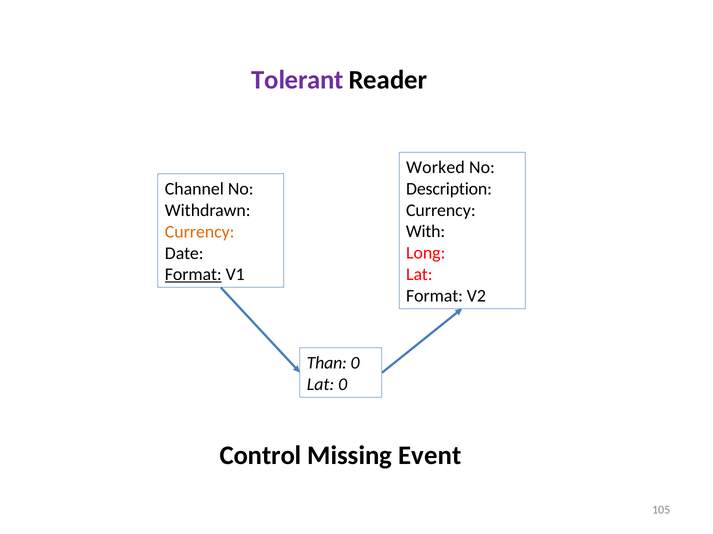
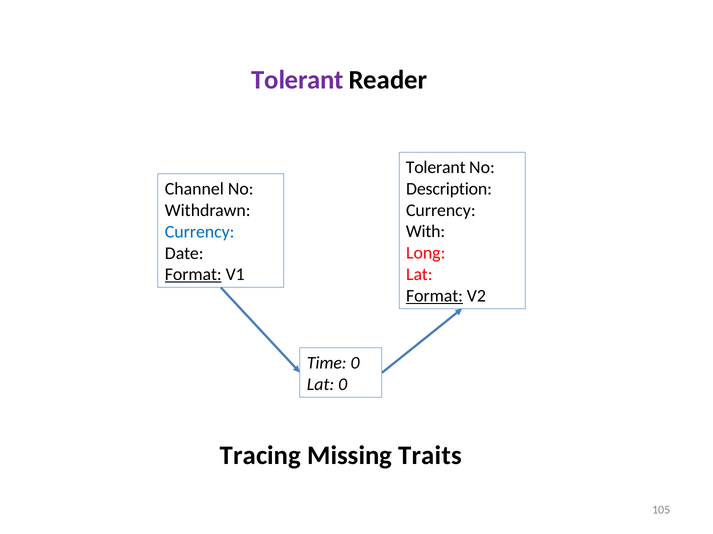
Worked at (435, 168): Worked -> Tolerant
Currency at (200, 232) colour: orange -> blue
Format at (434, 296) underline: none -> present
Than: Than -> Time
Control: Control -> Tracing
Event: Event -> Traits
